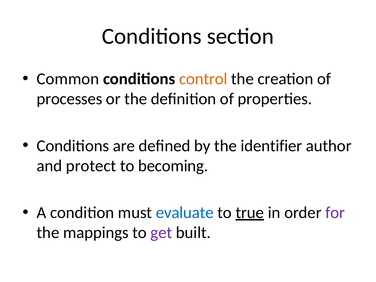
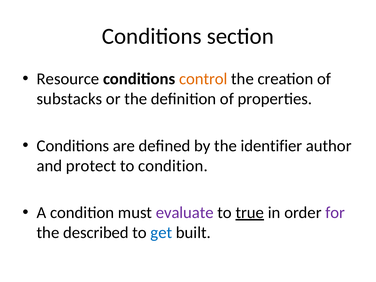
Common: Common -> Resource
processes: processes -> substacks
to becoming: becoming -> condition
evaluate colour: blue -> purple
mappings: mappings -> described
get colour: purple -> blue
